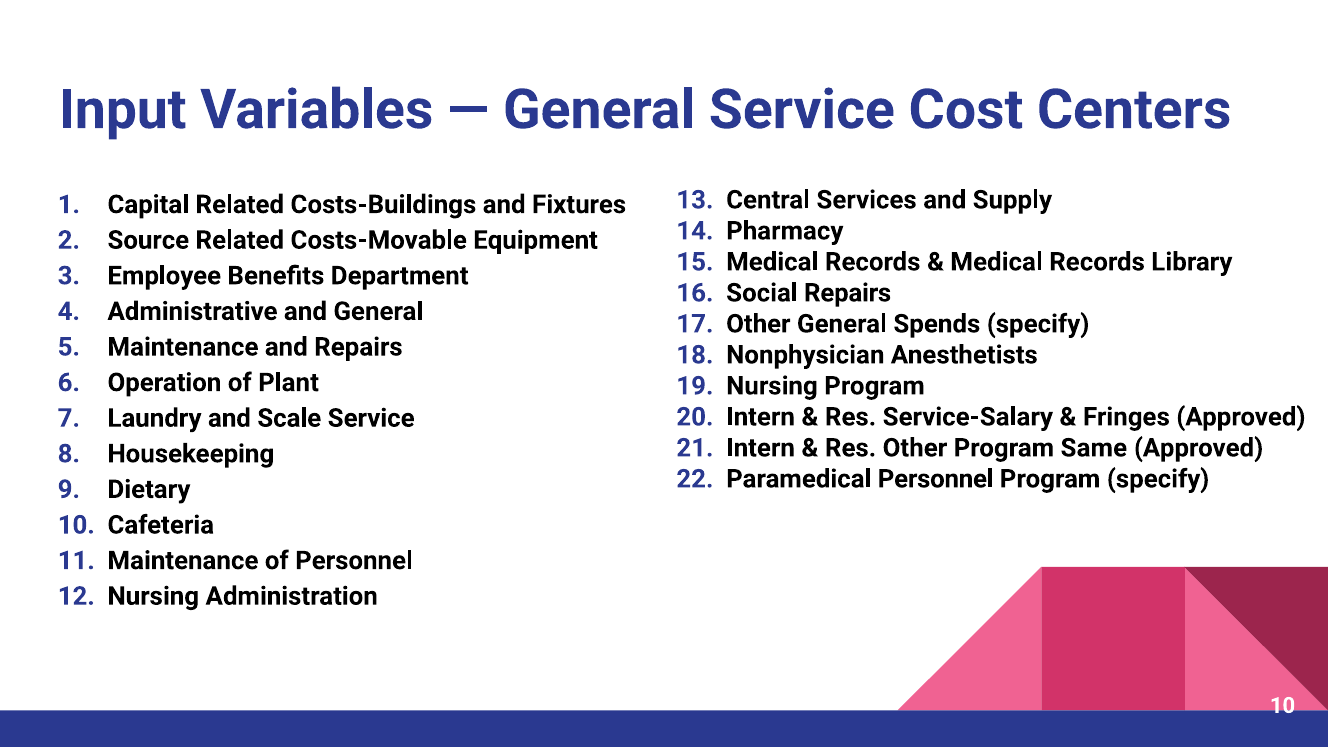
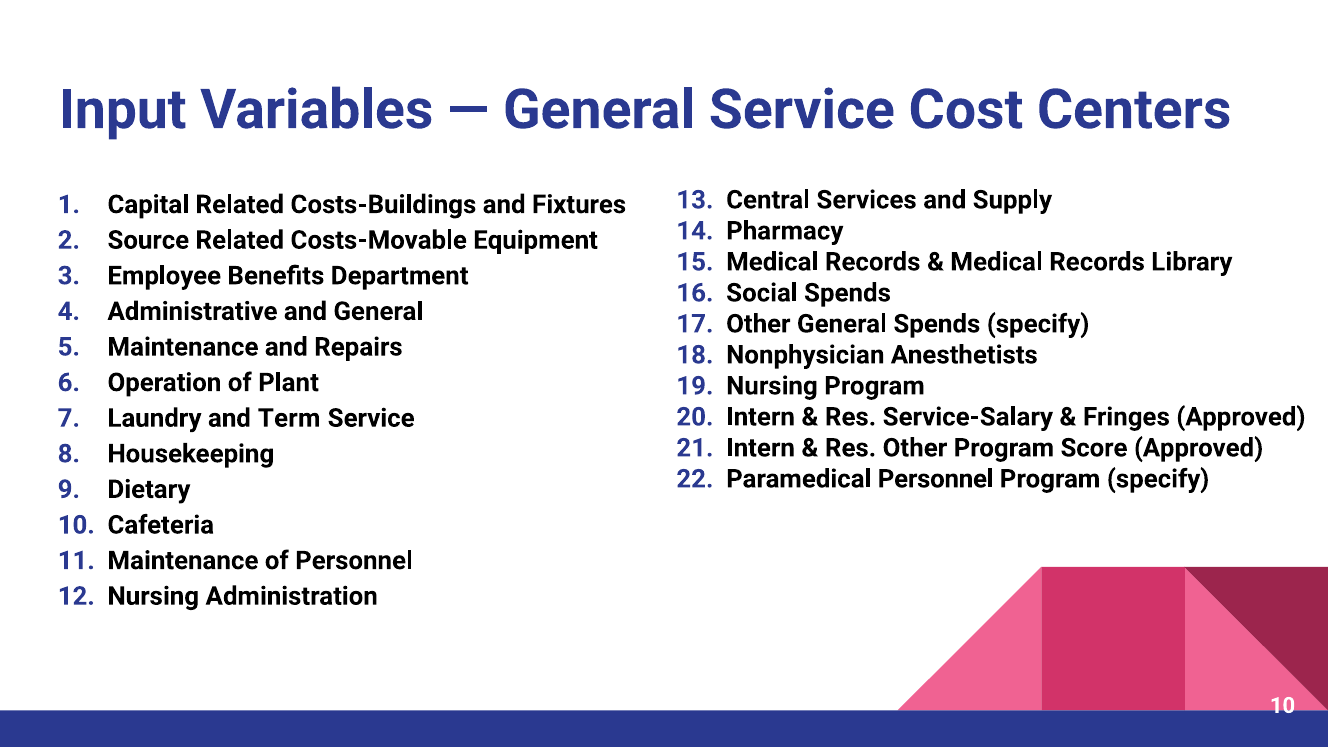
Social Repairs: Repairs -> Spends
Scale: Scale -> Term
Same: Same -> Score
